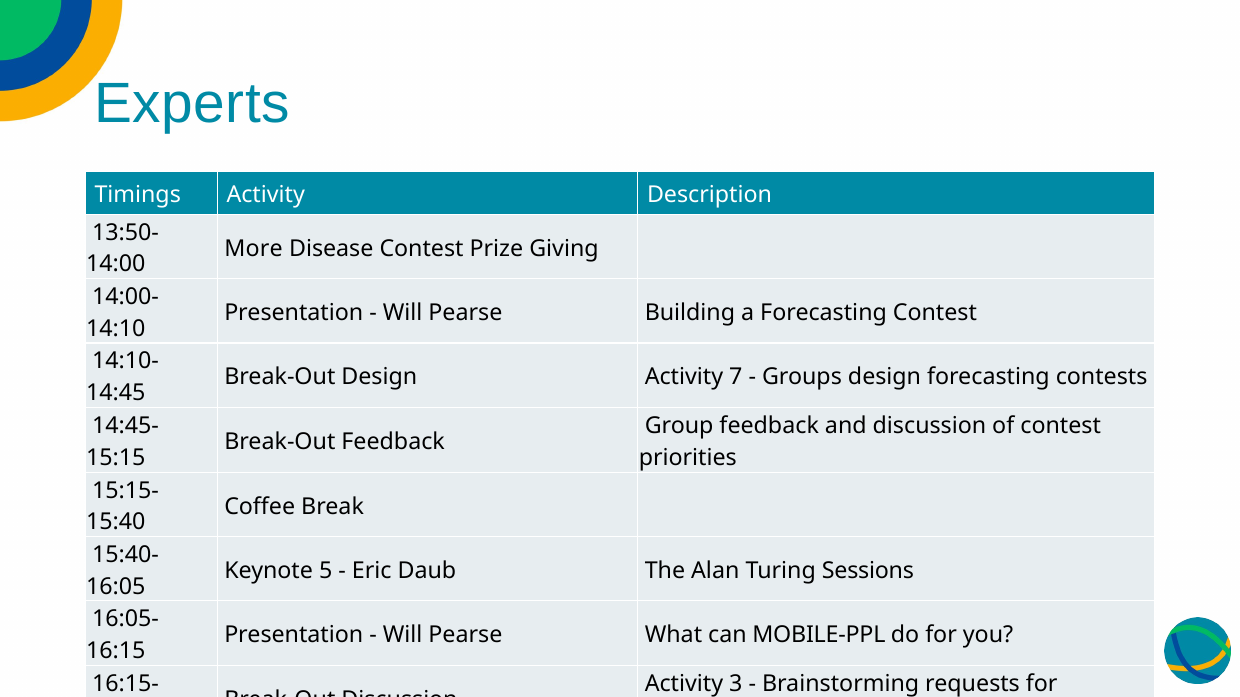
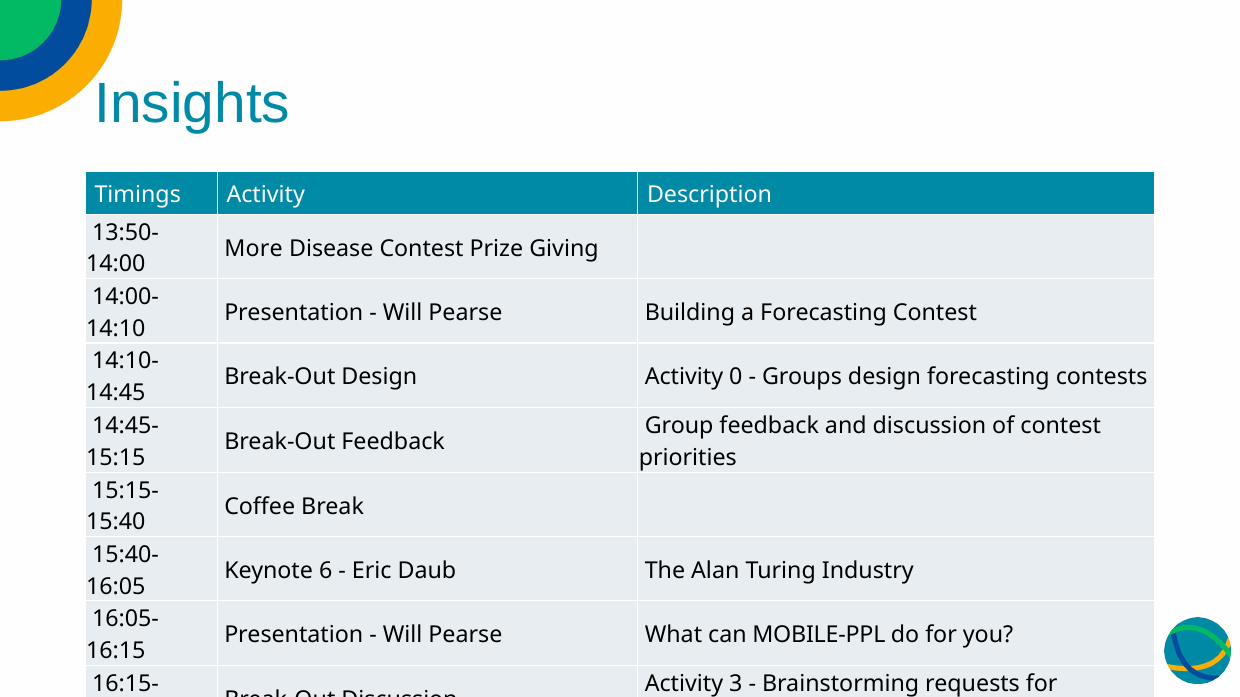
Experts: Experts -> Insights
7: 7 -> 0
5: 5 -> 6
Sessions: Sessions -> Industry
